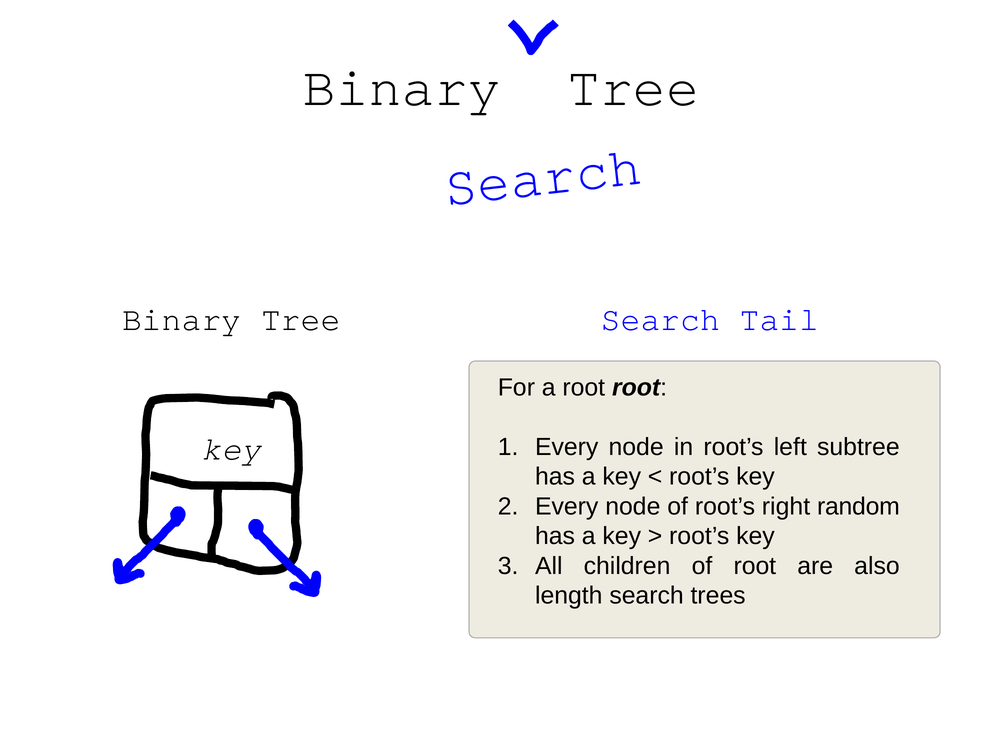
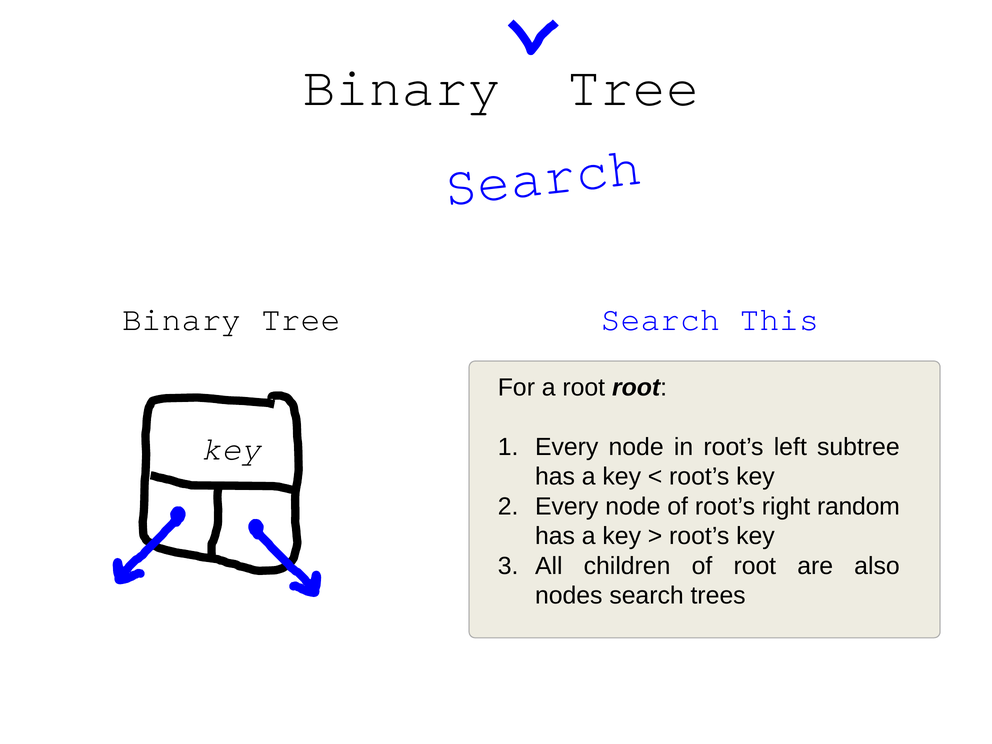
Tail: Tail -> This
length: length -> nodes
